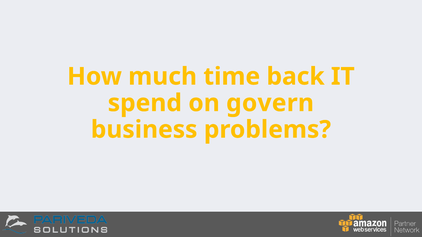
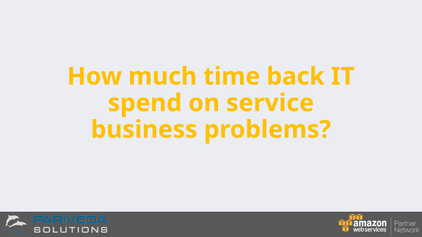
govern: govern -> service
